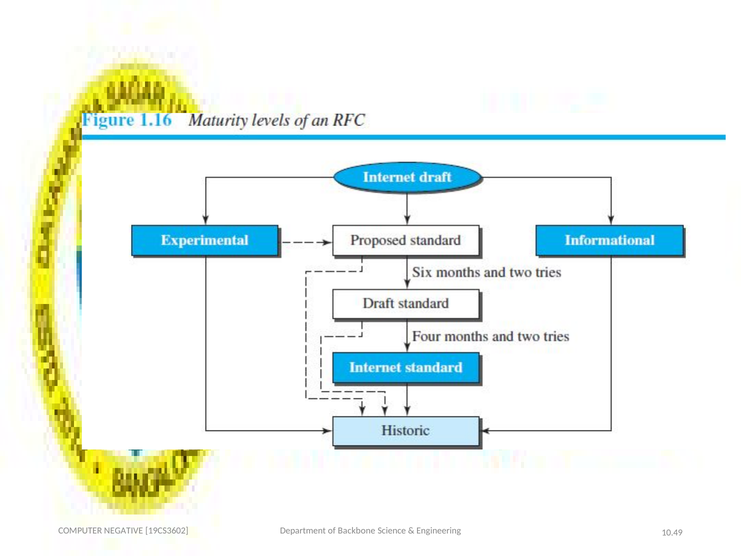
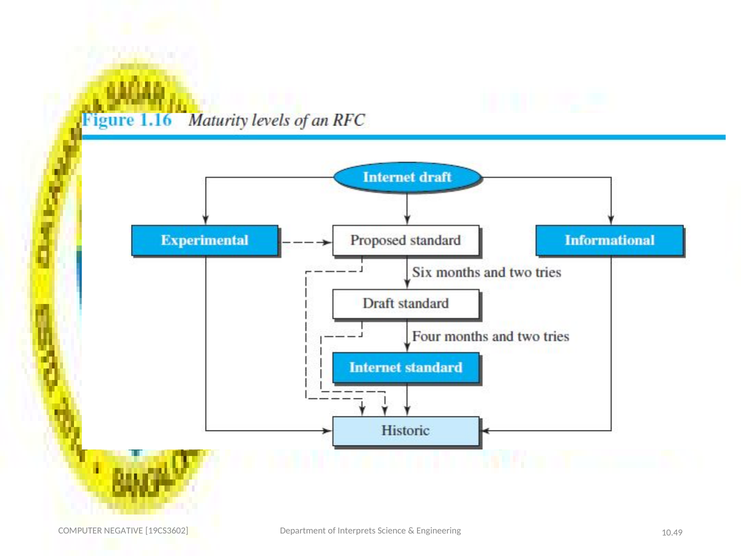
Backbone: Backbone -> Interprets
